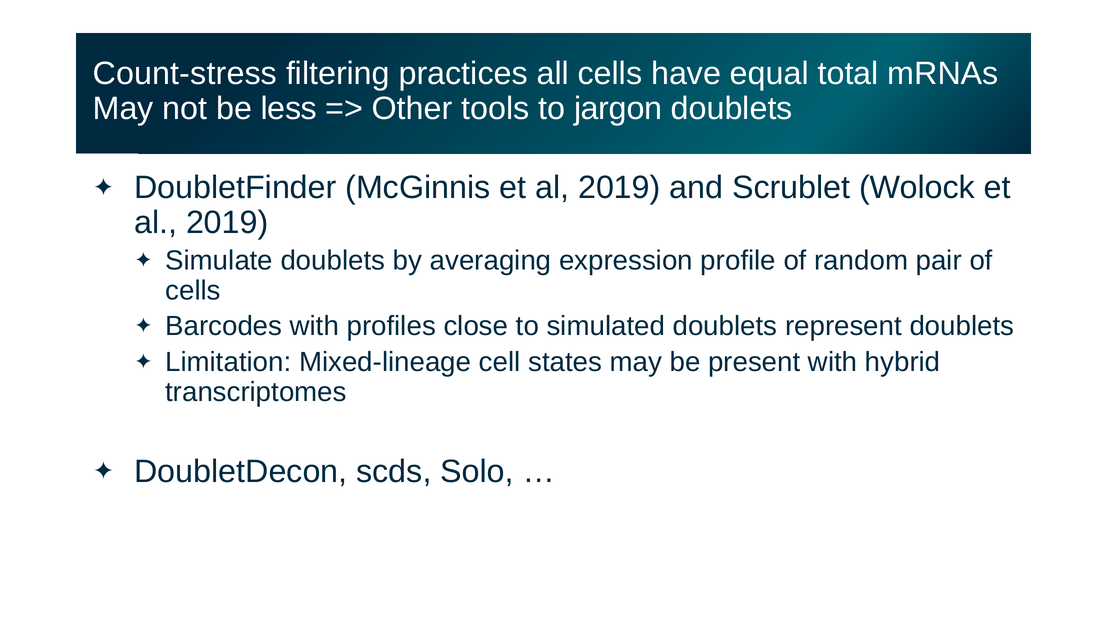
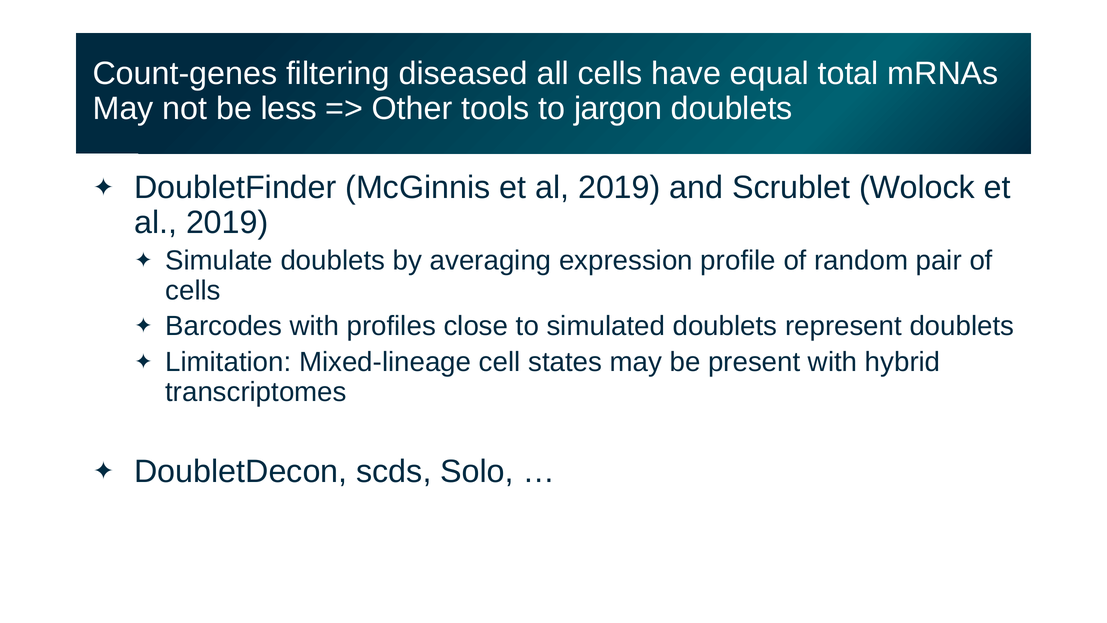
Count-stress: Count-stress -> Count-genes
practices: practices -> diseased
